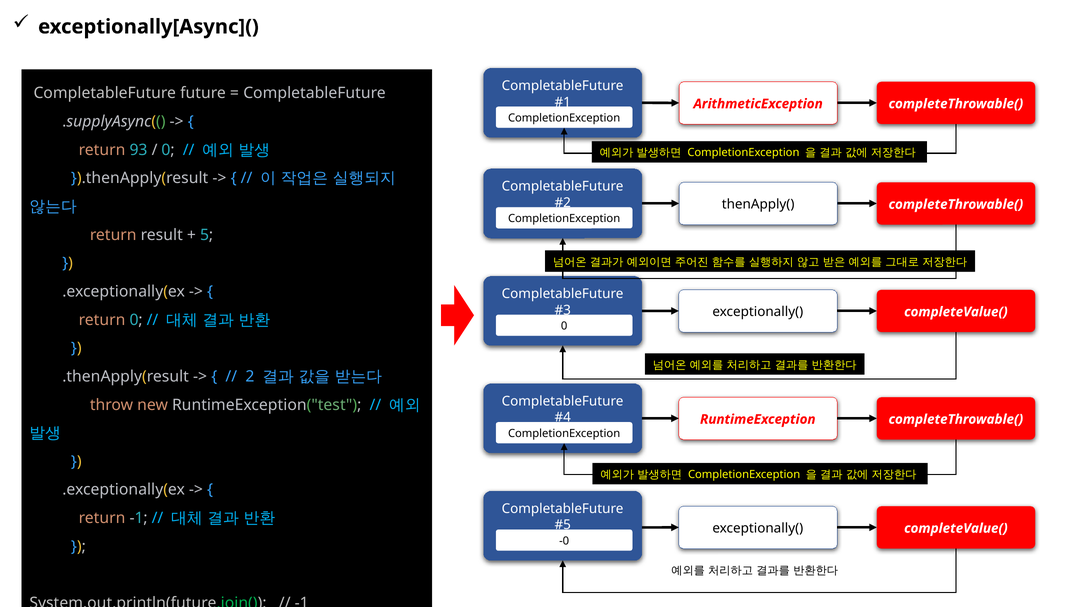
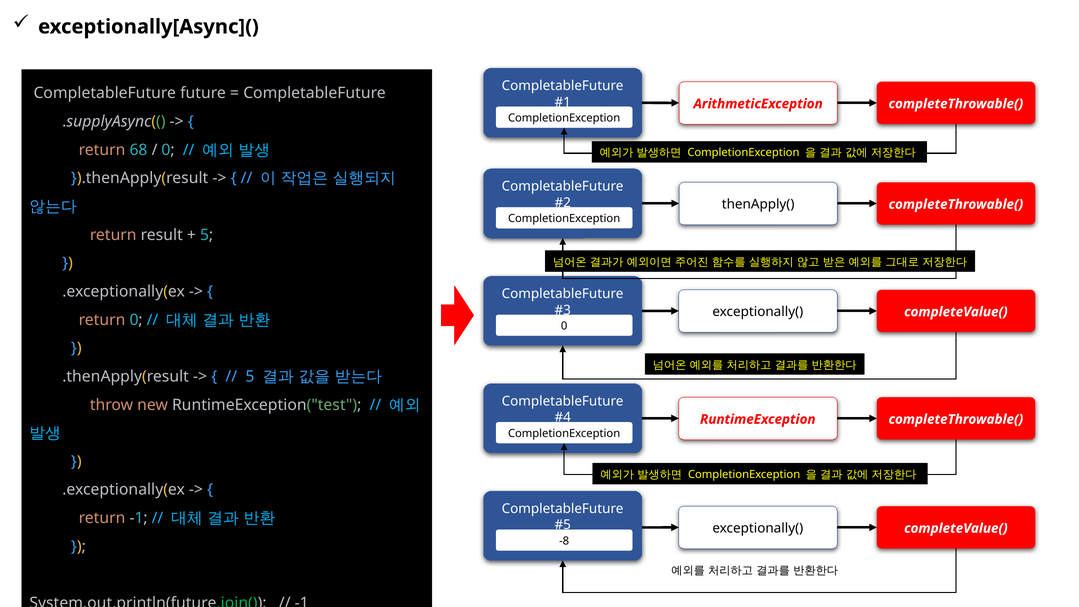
93: 93 -> 68
2 at (250, 376): 2 -> 5
-0: -0 -> -8
